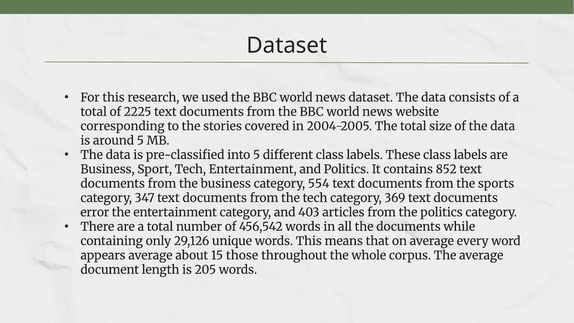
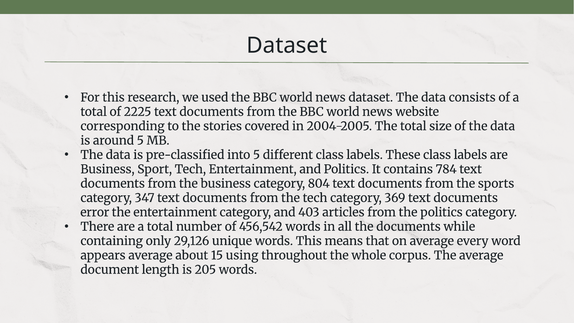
852: 852 -> 784
554: 554 -> 804
those: those -> using
